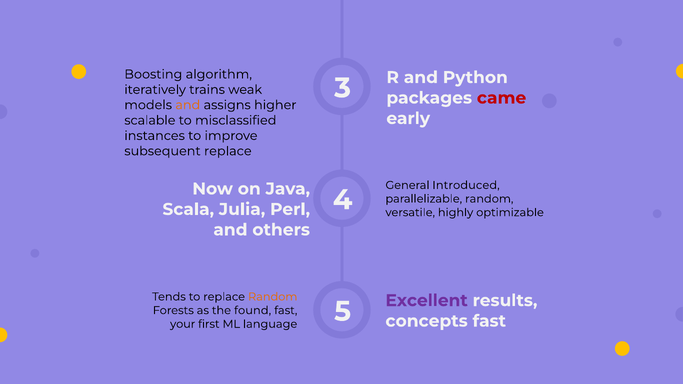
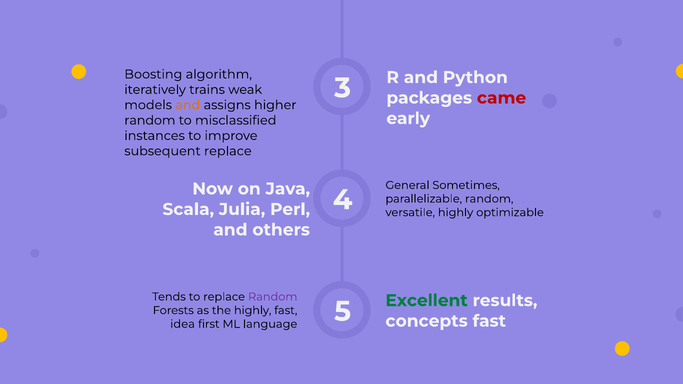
scalable at (150, 120): scalable -> random
Introduced: Introduced -> Sometimes
Random at (273, 297) colour: orange -> purple
Excellent colour: purple -> green
the found: found -> highly
your: your -> idea
